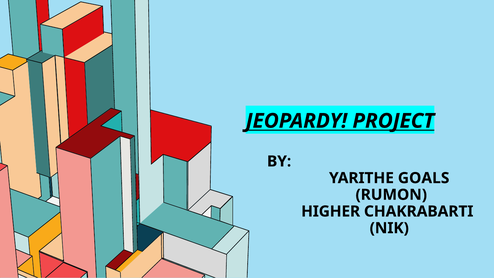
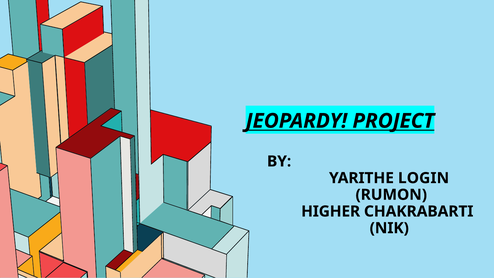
GOALS: GOALS -> LOGIN
